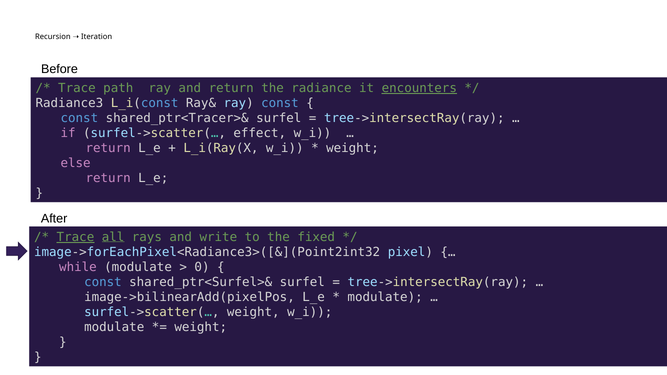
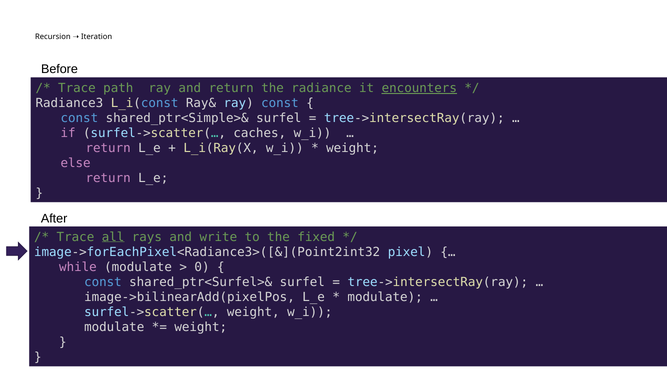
shared_ptr<Tracer>&: shared_ptr<Tracer>& -> shared_ptr<Simple>&
effect: effect -> caches
Trace at (75, 237) underline: present -> none
